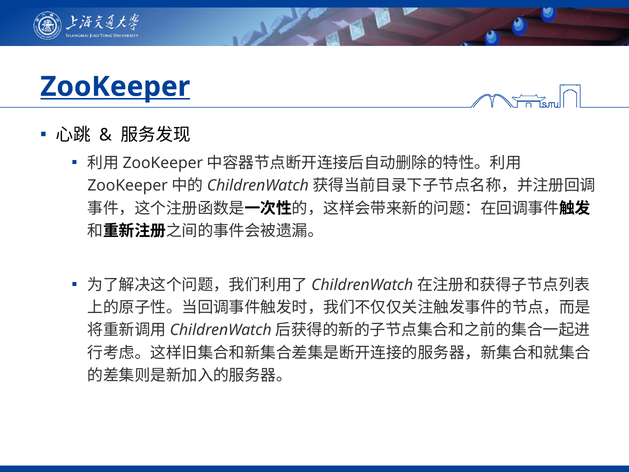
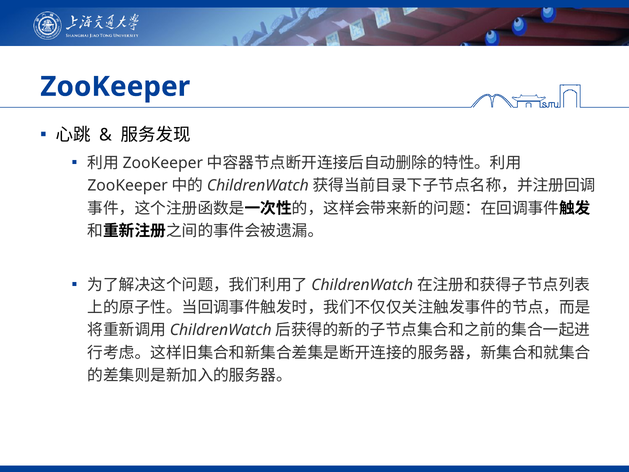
ZooKeeper underline: present -> none
